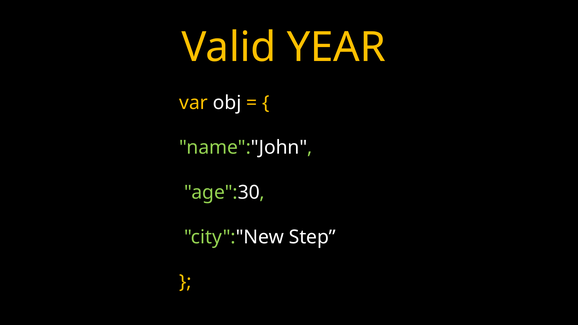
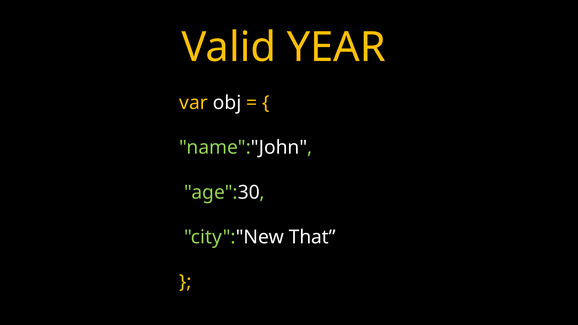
Step: Step -> That
